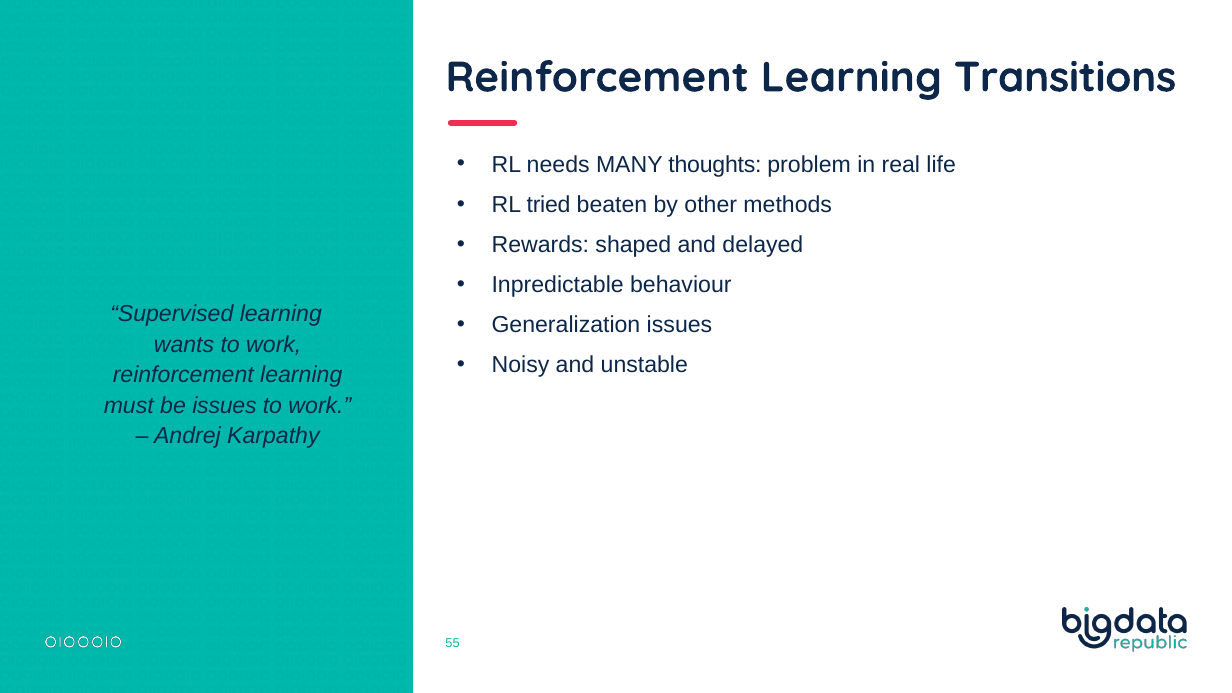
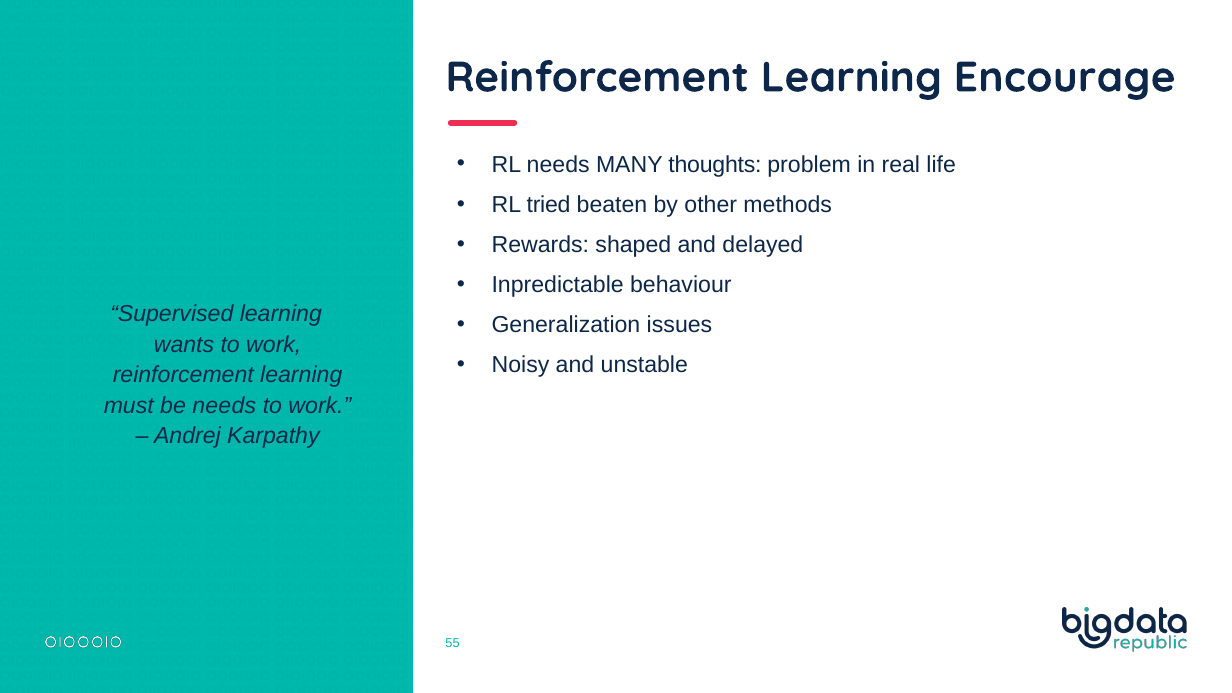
Transitions: Transitions -> Encourage
be issues: issues -> needs
